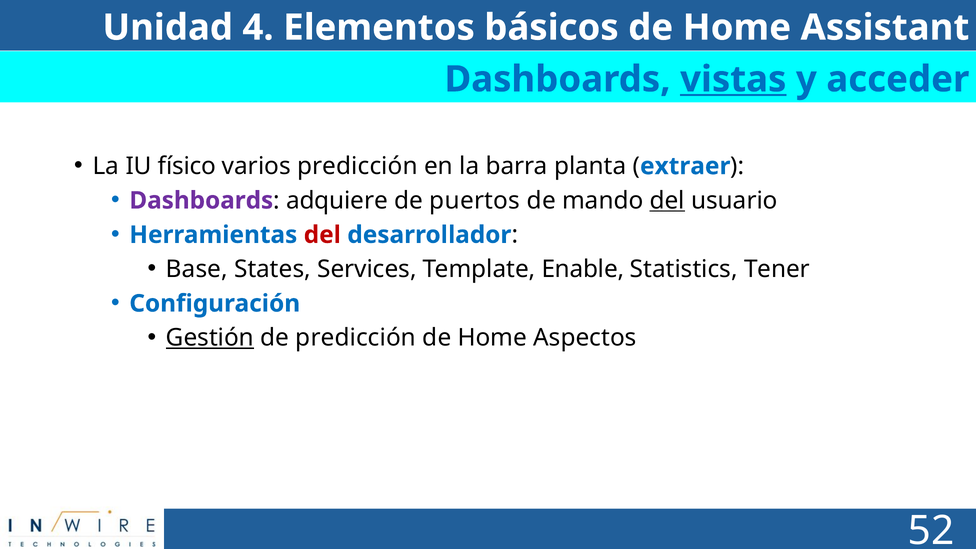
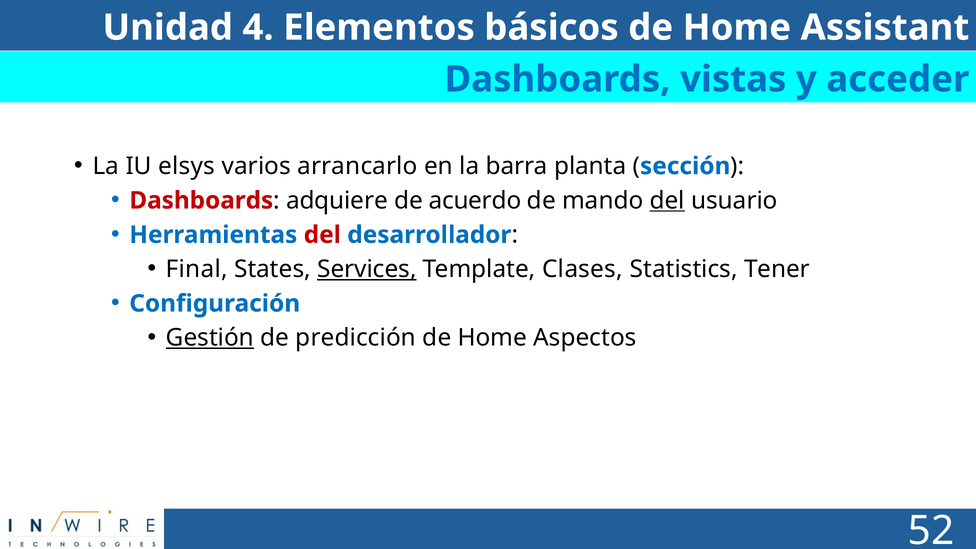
vistas underline: present -> none
físico: físico -> elsys
varios predicción: predicción -> arrancarlo
extraer: extraer -> sección
Dashboards at (201, 201) colour: purple -> red
puertos: puertos -> acuerdo
Base: Base -> Final
Services underline: none -> present
Enable: Enable -> Clases
